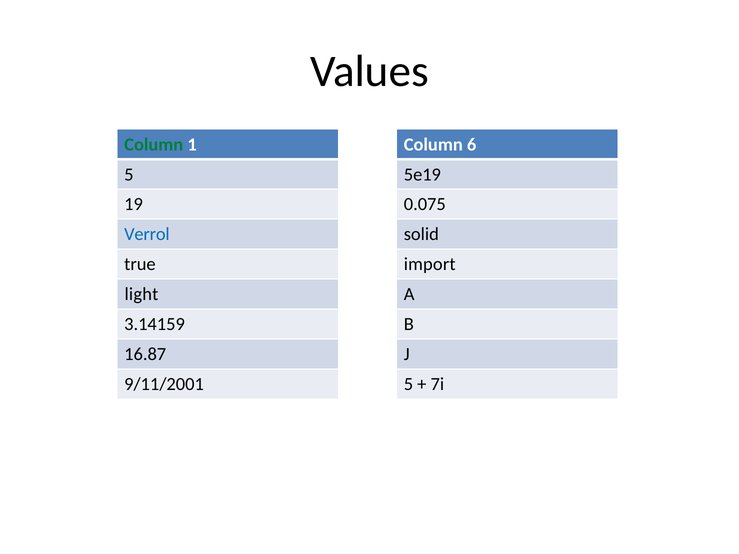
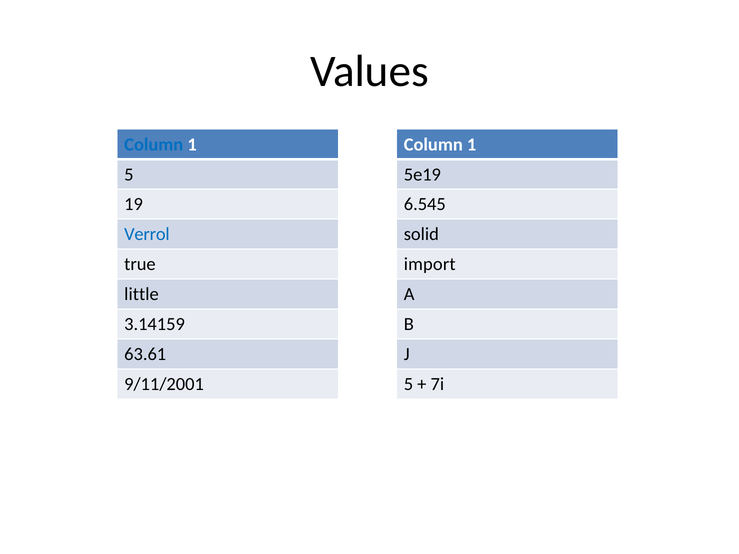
Column at (154, 145) colour: green -> blue
6 at (472, 145): 6 -> 1
0.075: 0.075 -> 6.545
light: light -> little
16.87: 16.87 -> 63.61
